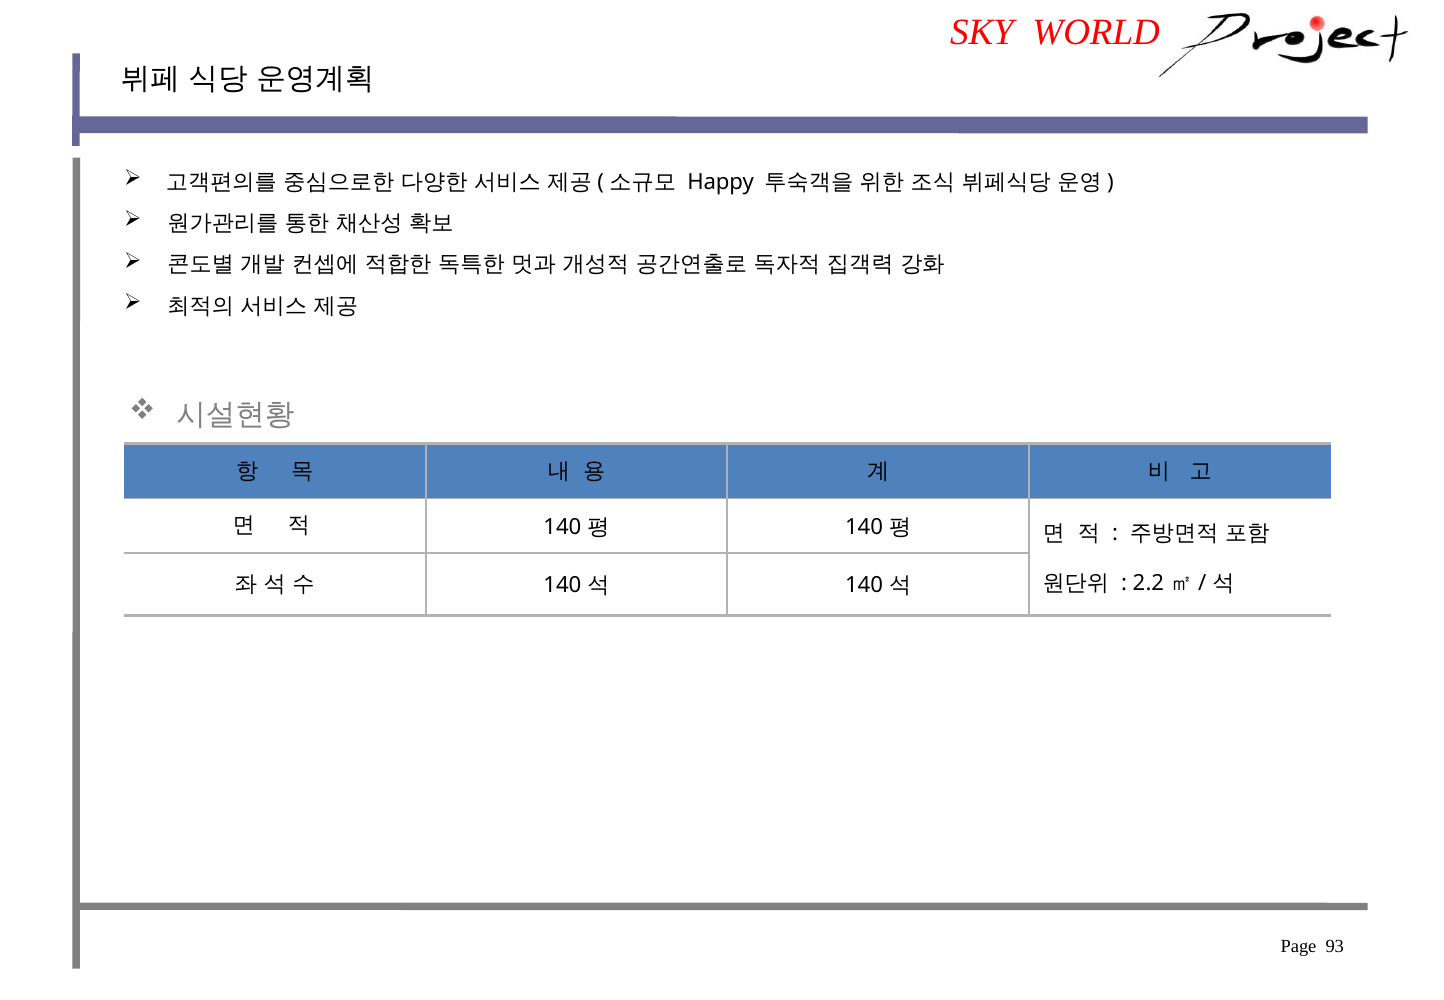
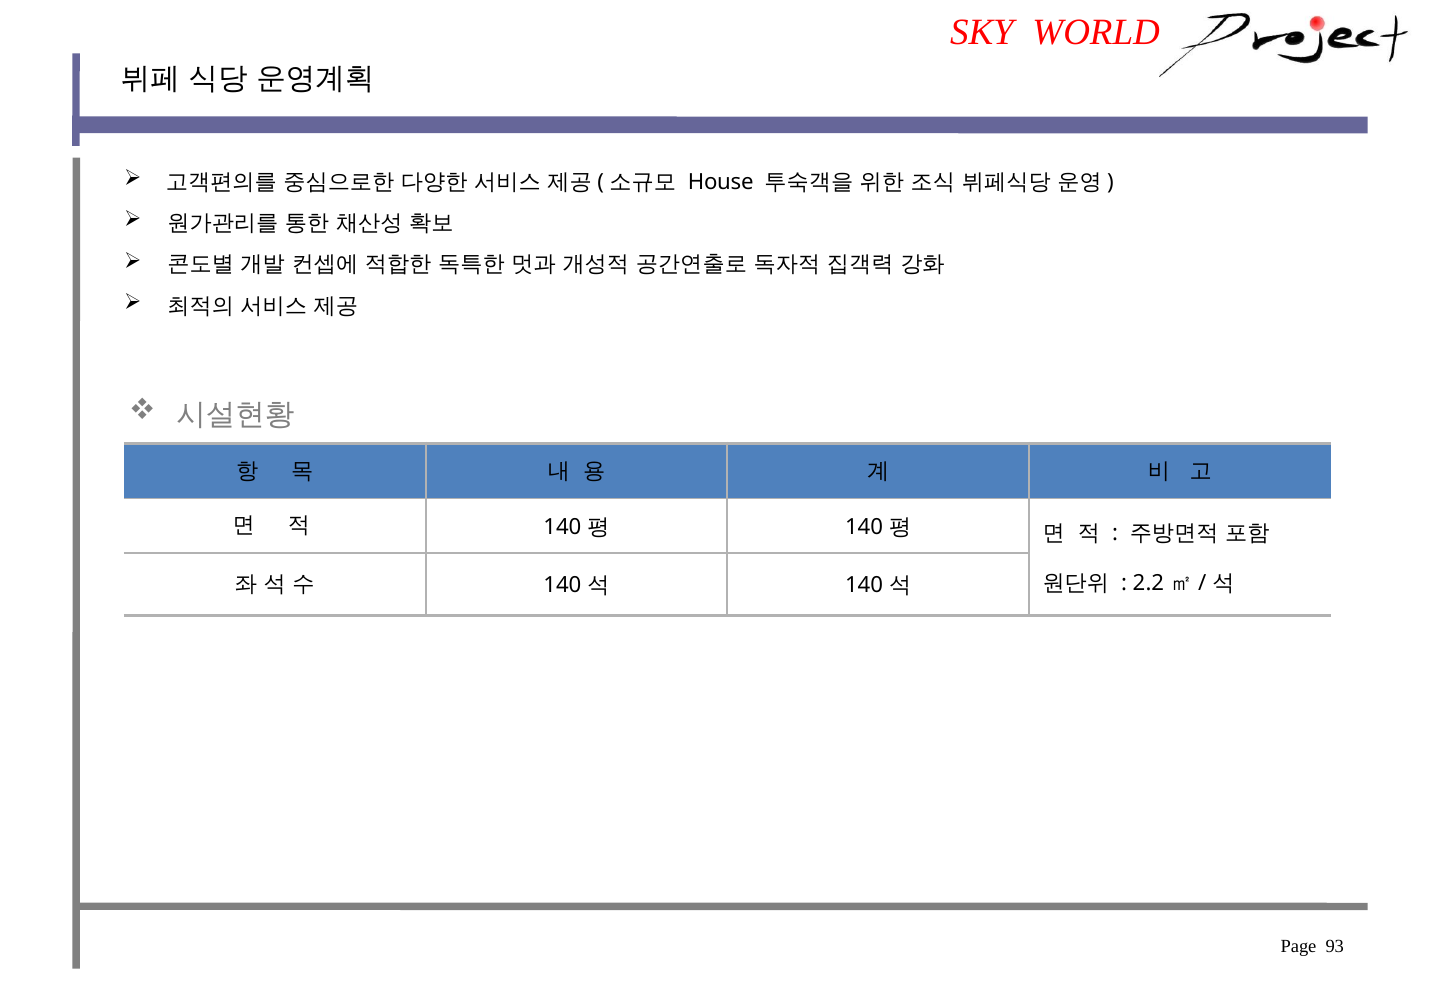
Happy: Happy -> House
